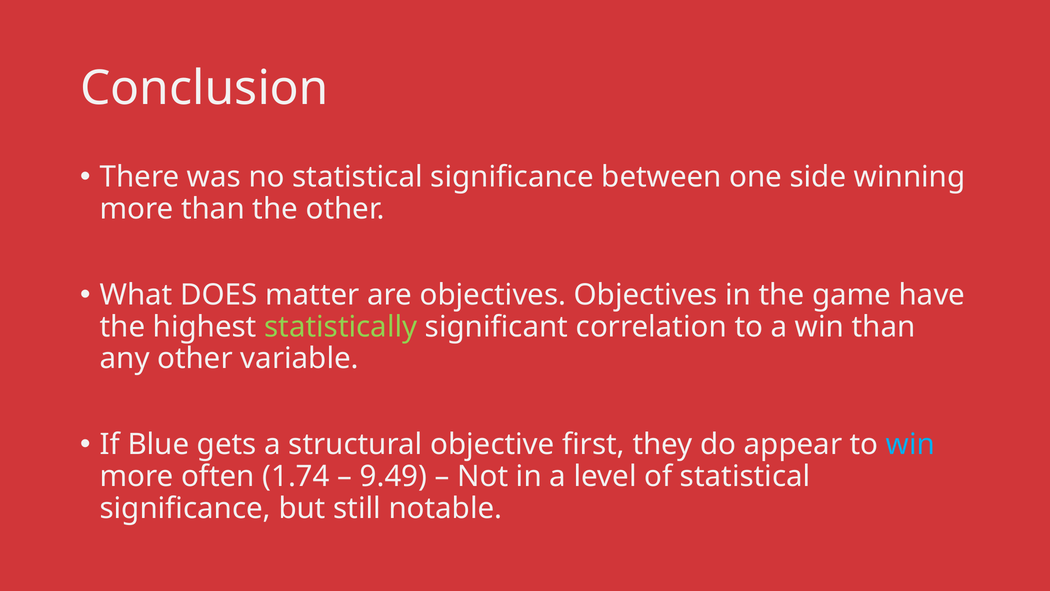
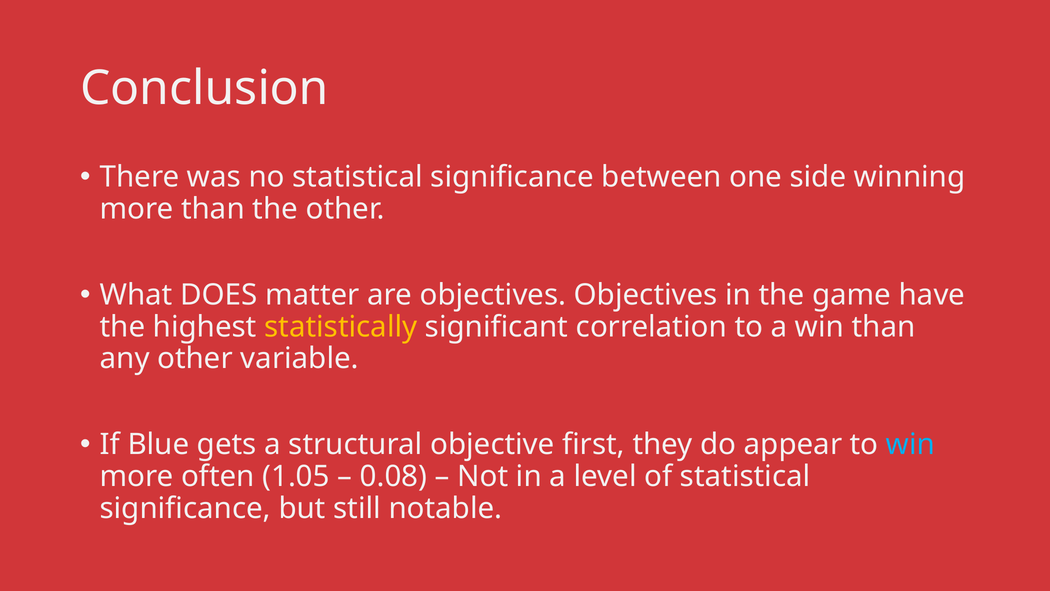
statistically colour: light green -> yellow
1.74: 1.74 -> 1.05
9.49: 9.49 -> 0.08
